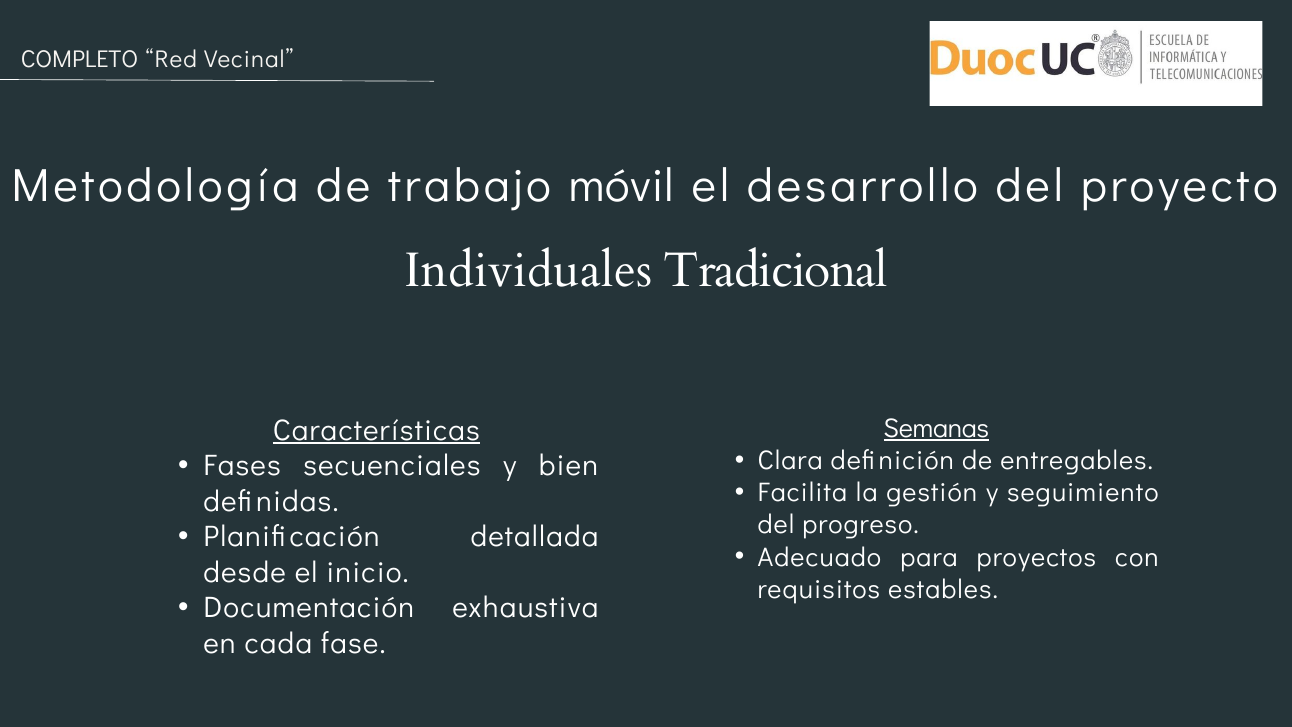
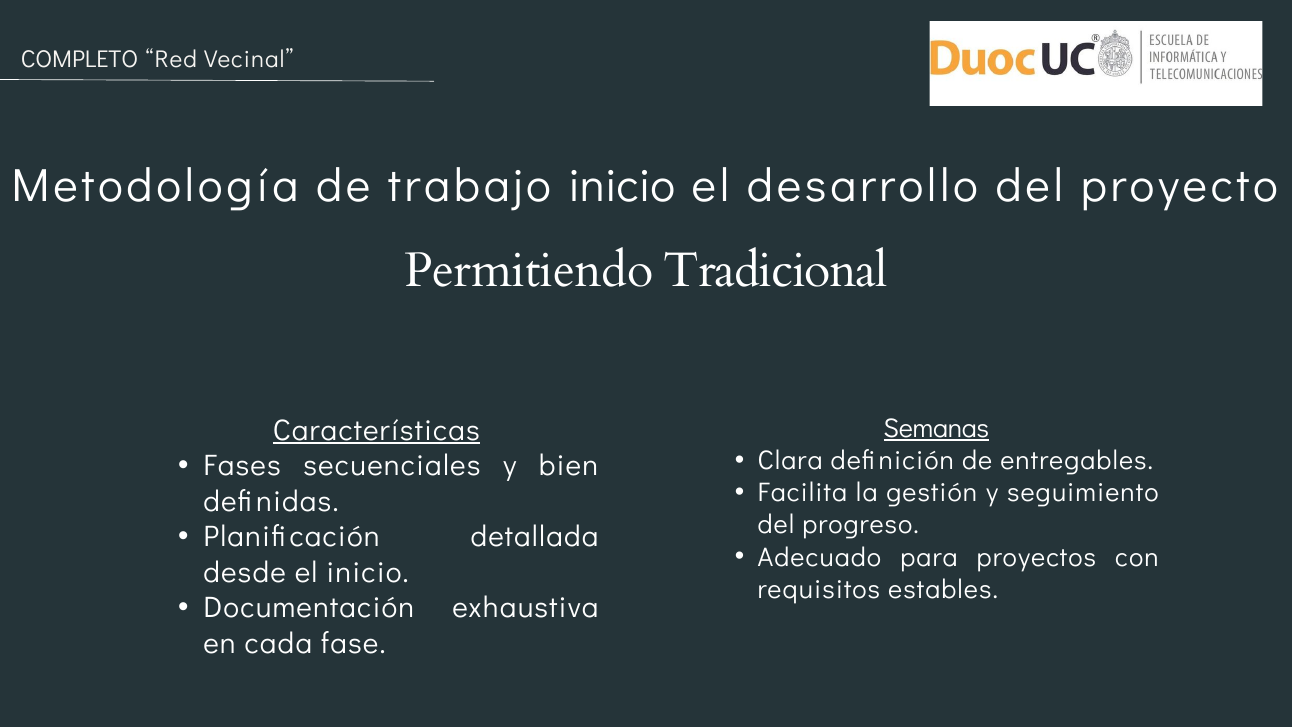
trabajo móvil: móvil -> inicio
Individuales: Individuales -> Permitiendo
